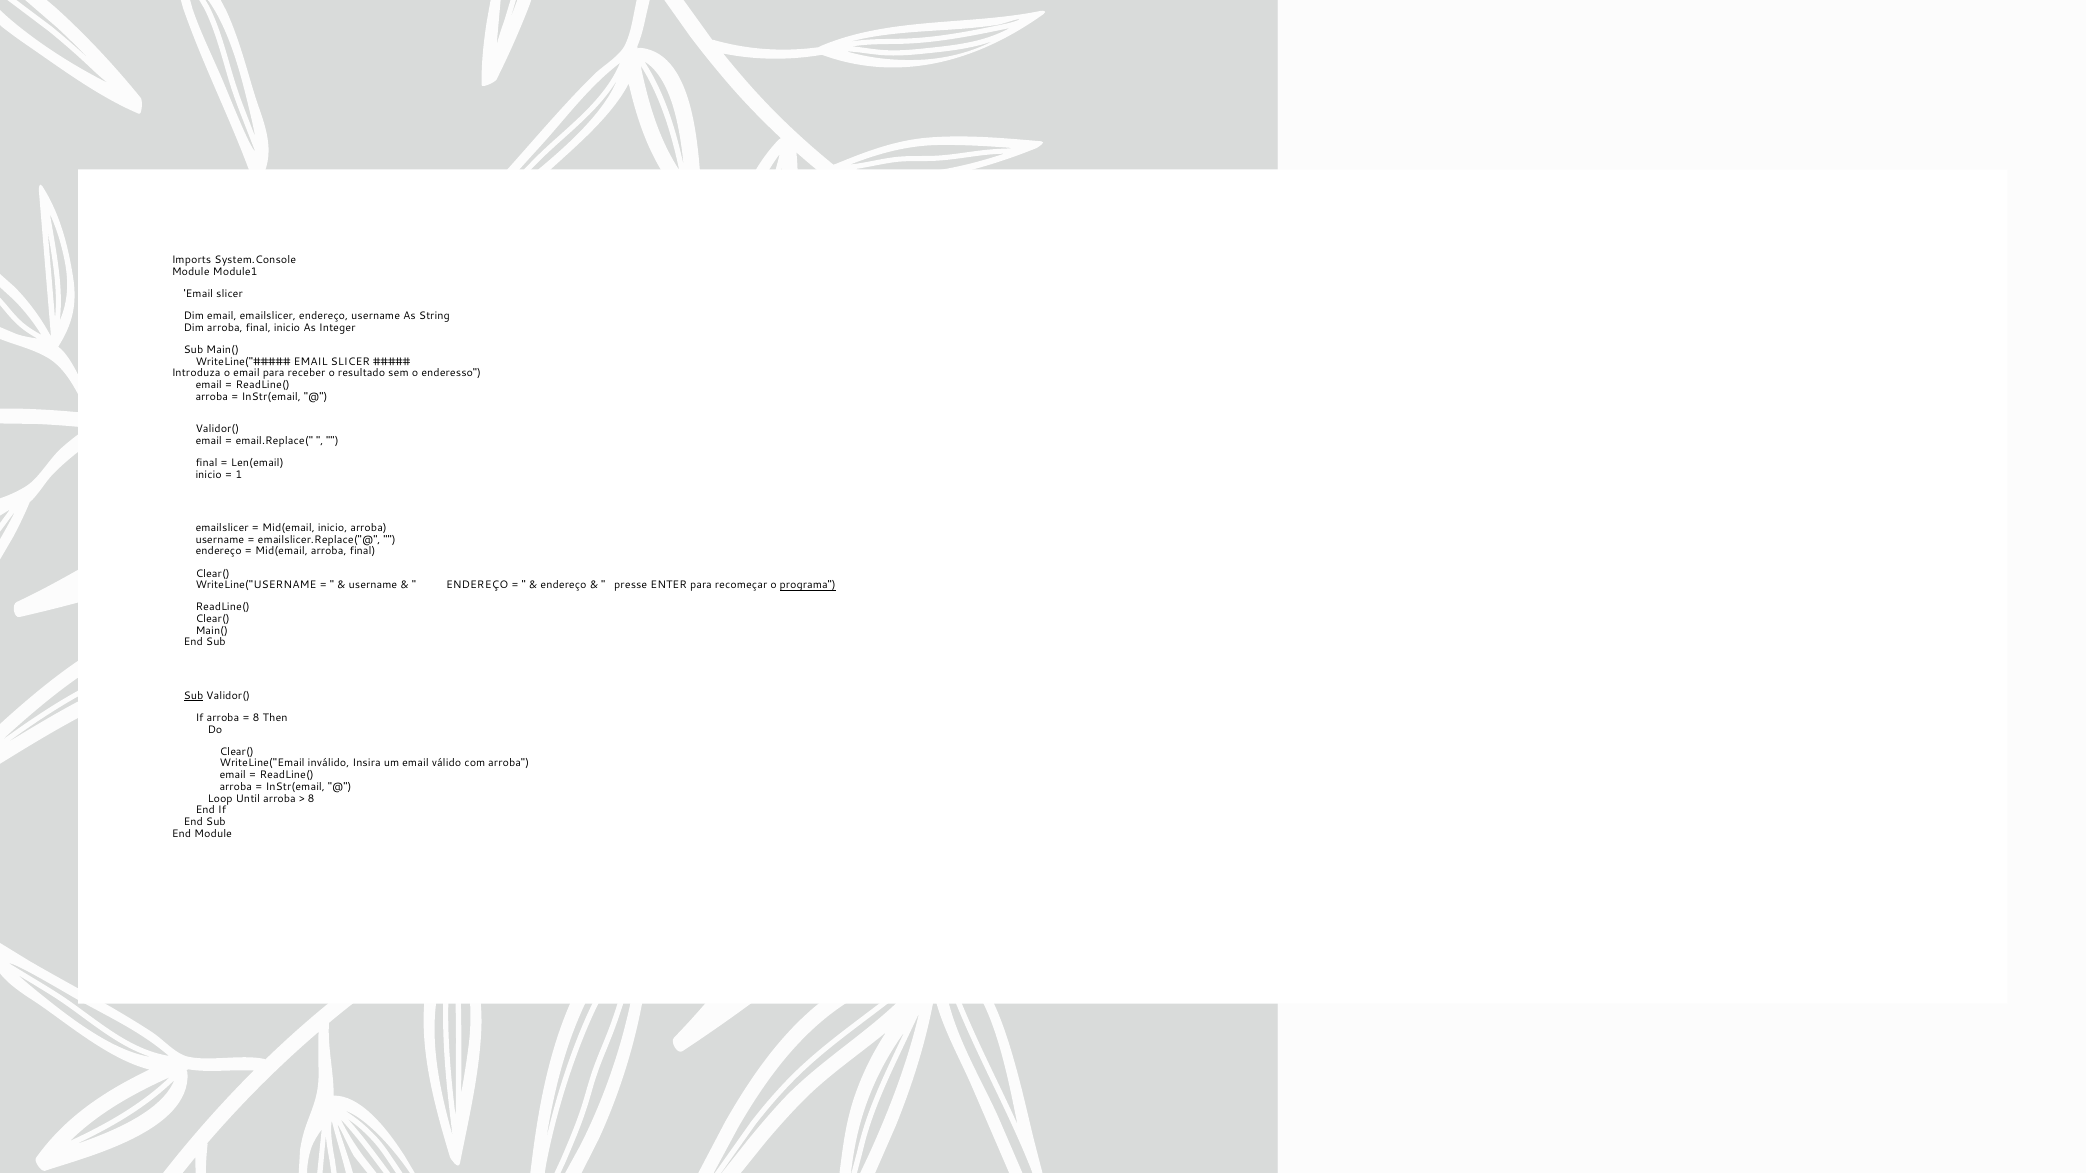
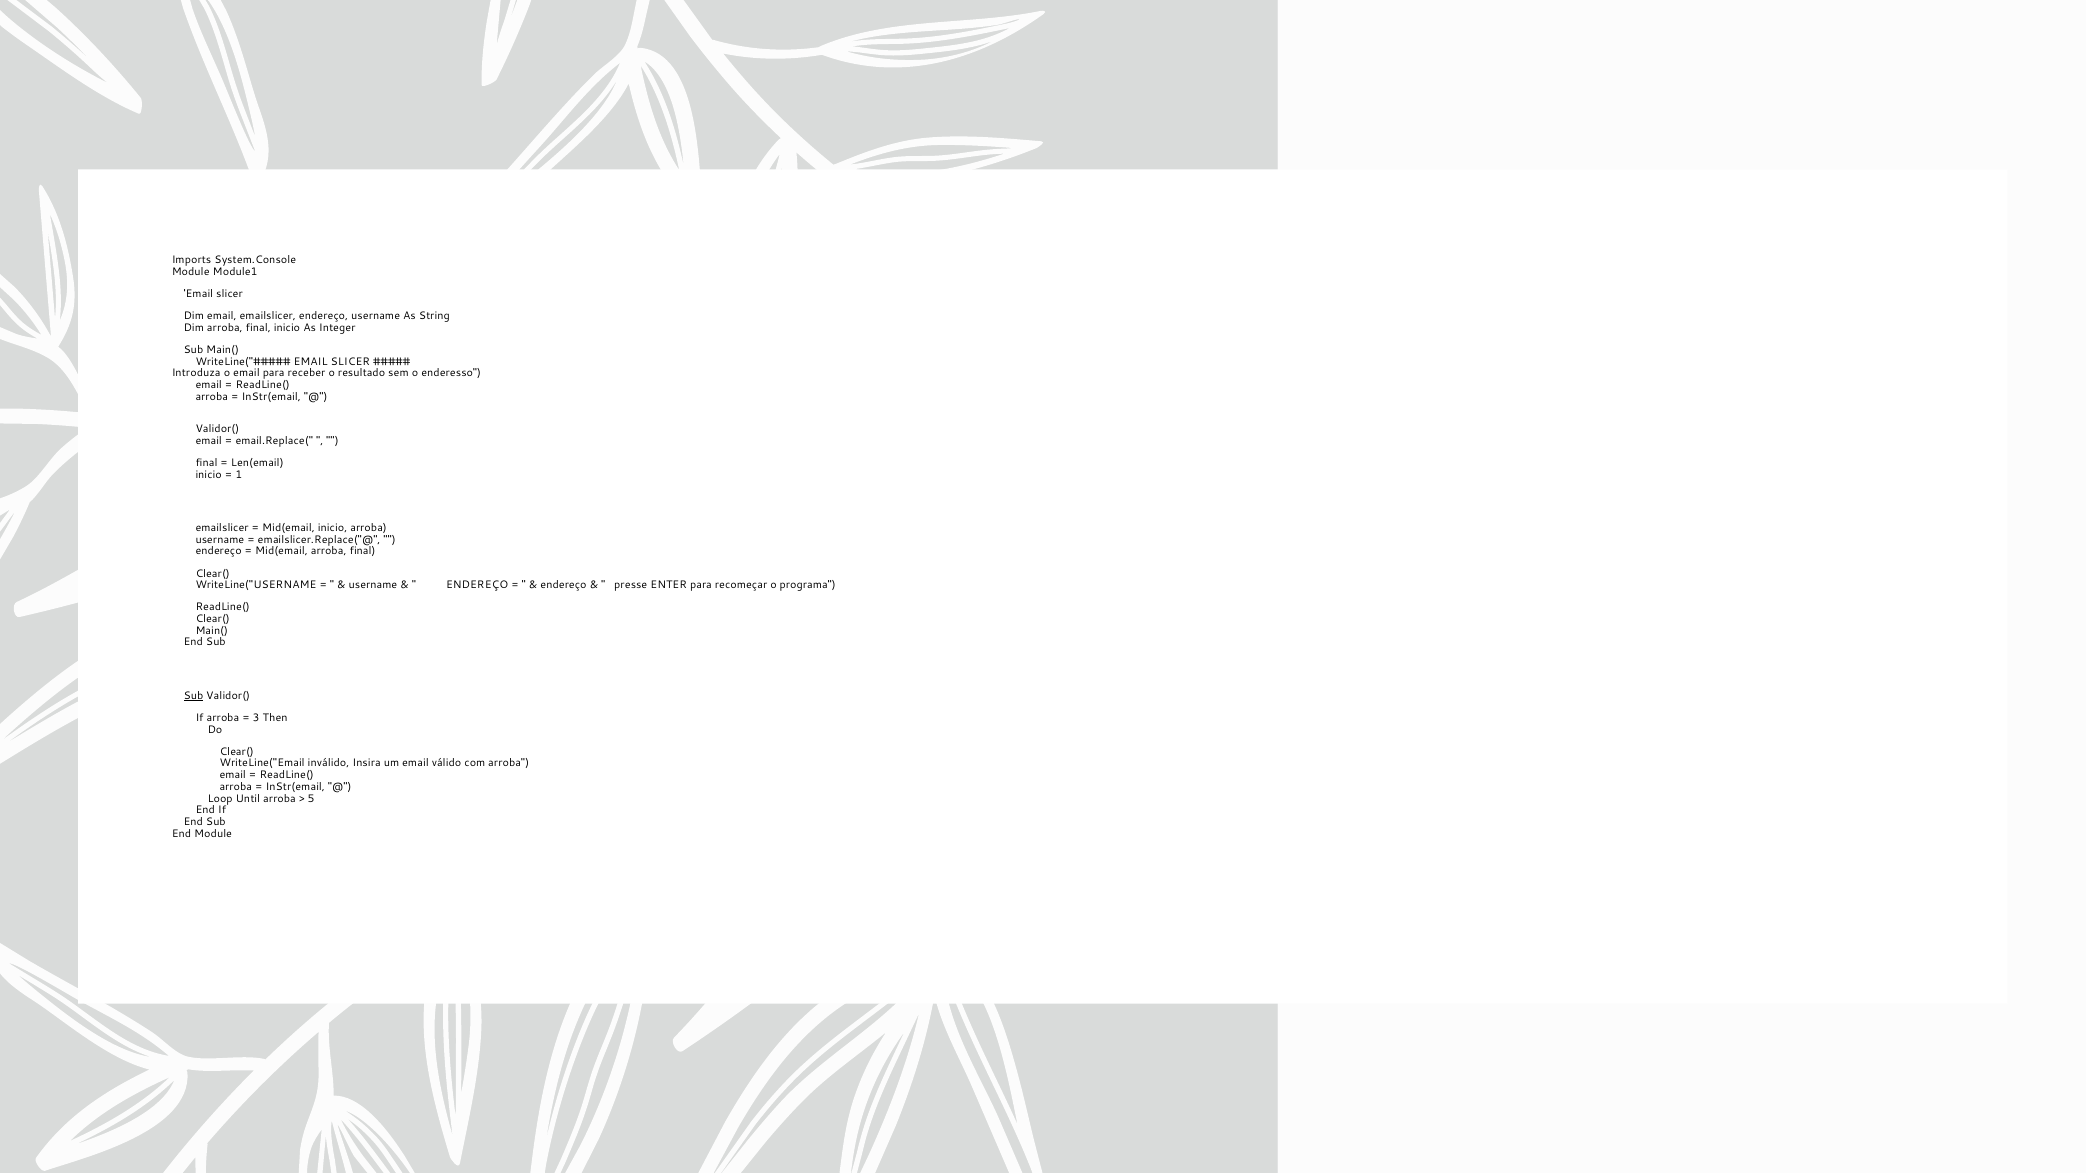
programa underline: present -> none
8 at (256, 718): 8 -> 3
8 at (311, 799): 8 -> 5
